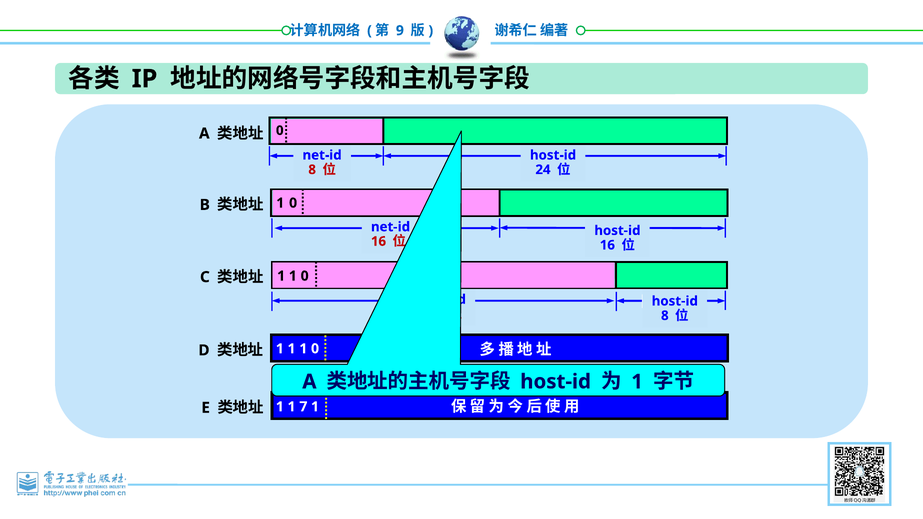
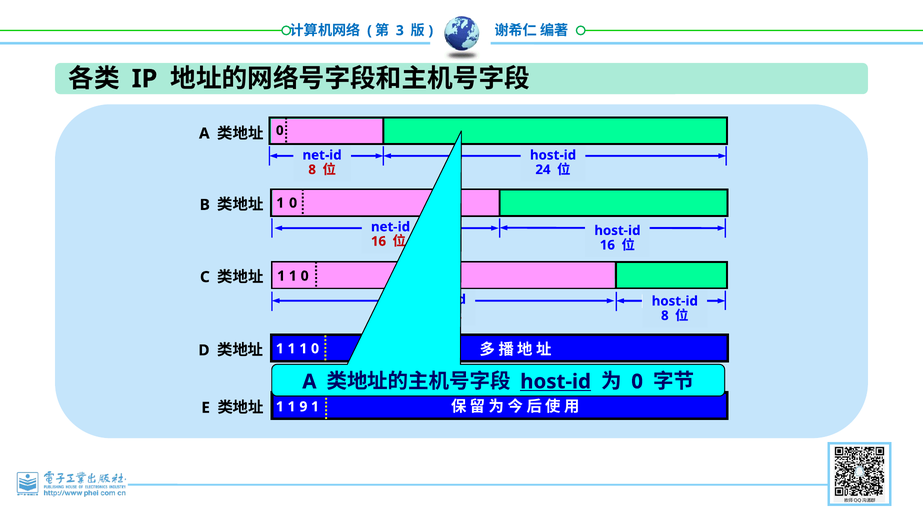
9: 9 -> 3
host-id at (556, 382) underline: none -> present
1 at (637, 382): 1 -> 0
7: 7 -> 9
